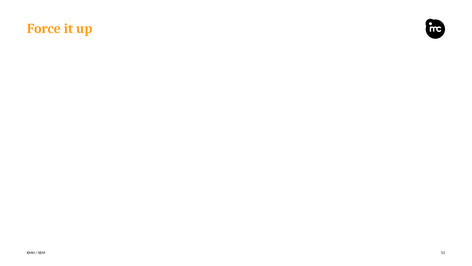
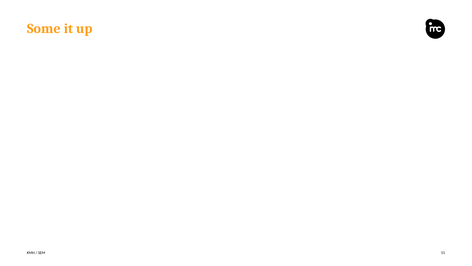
Force: Force -> Some
